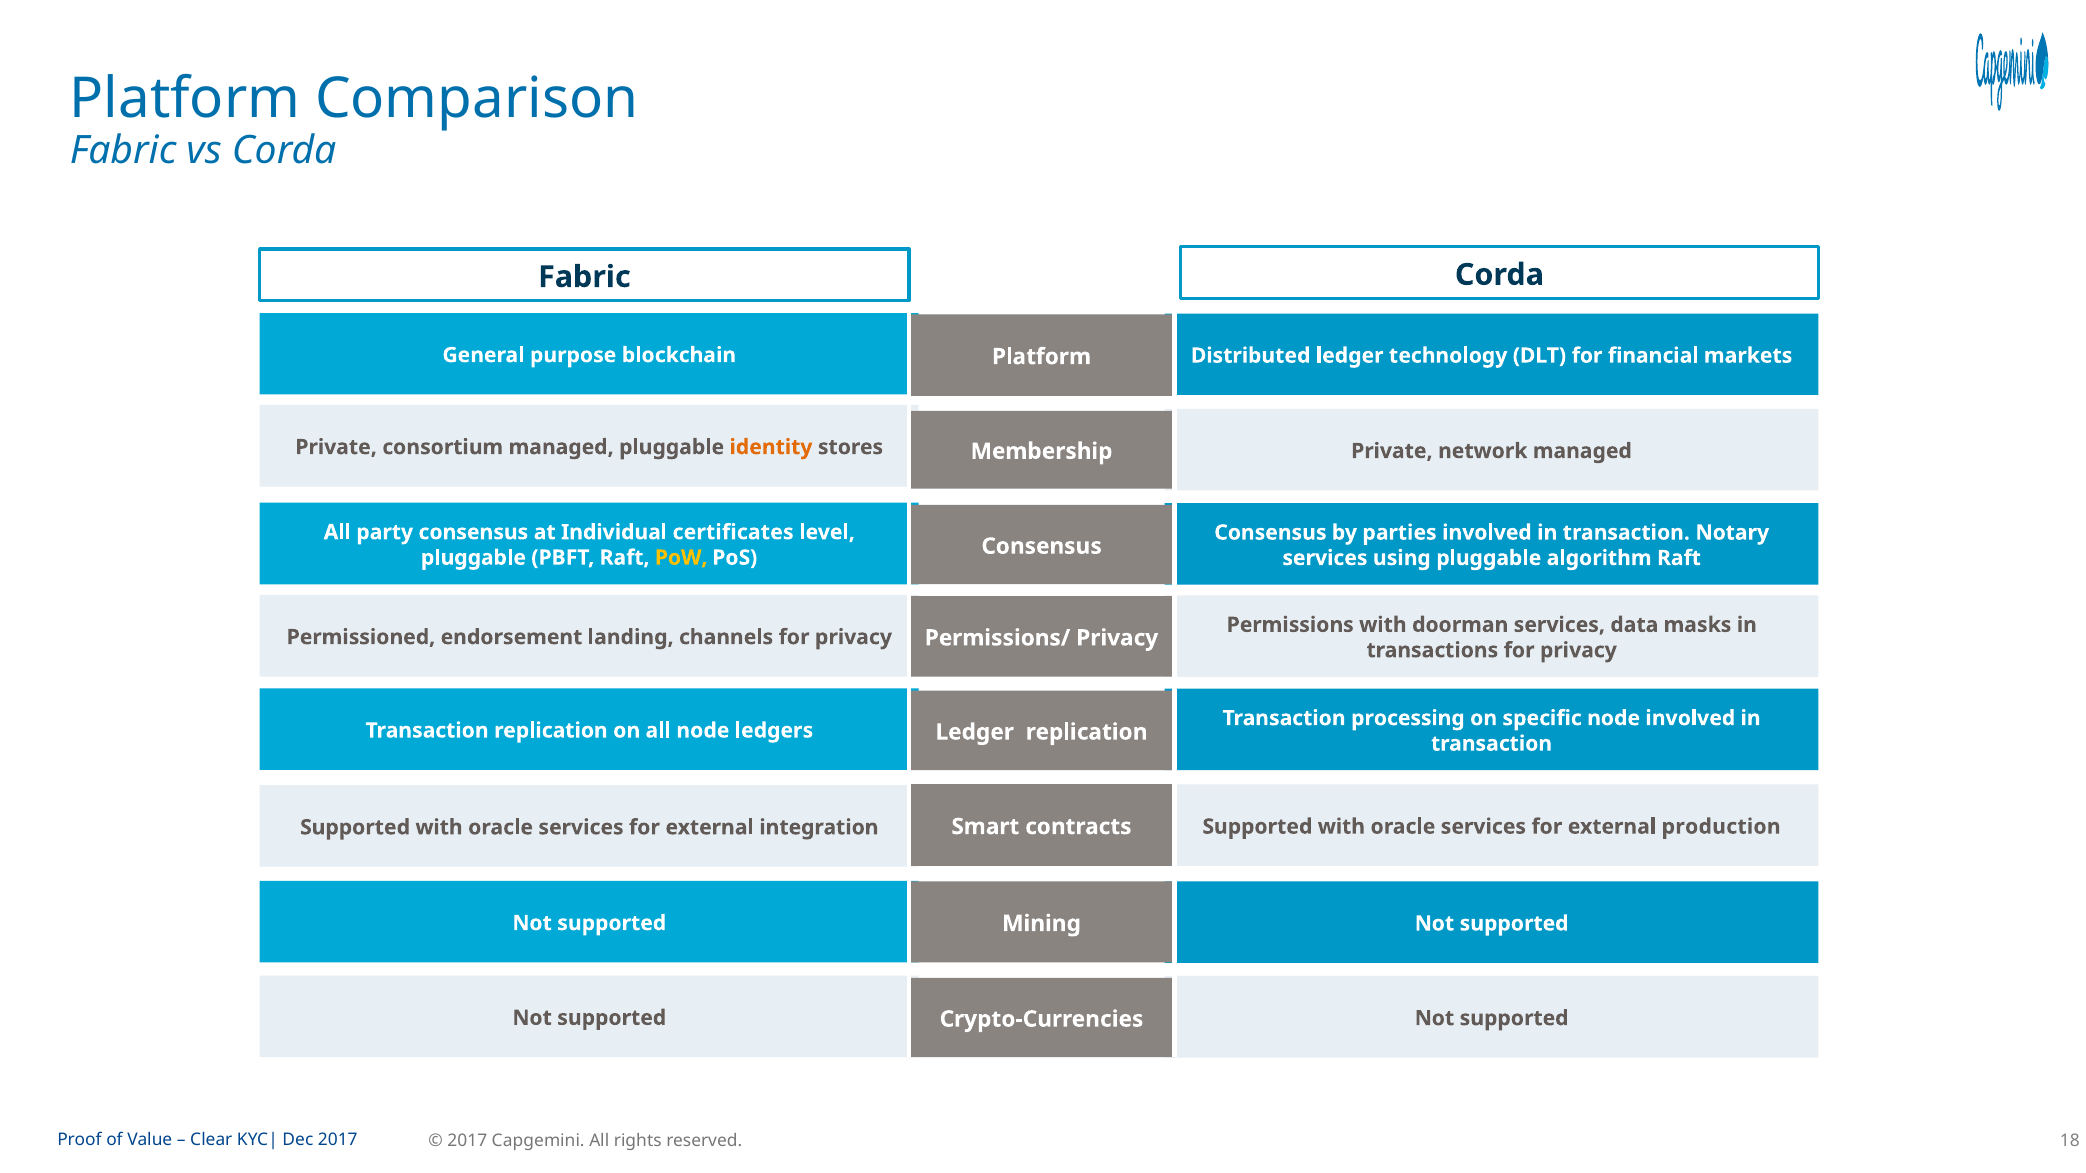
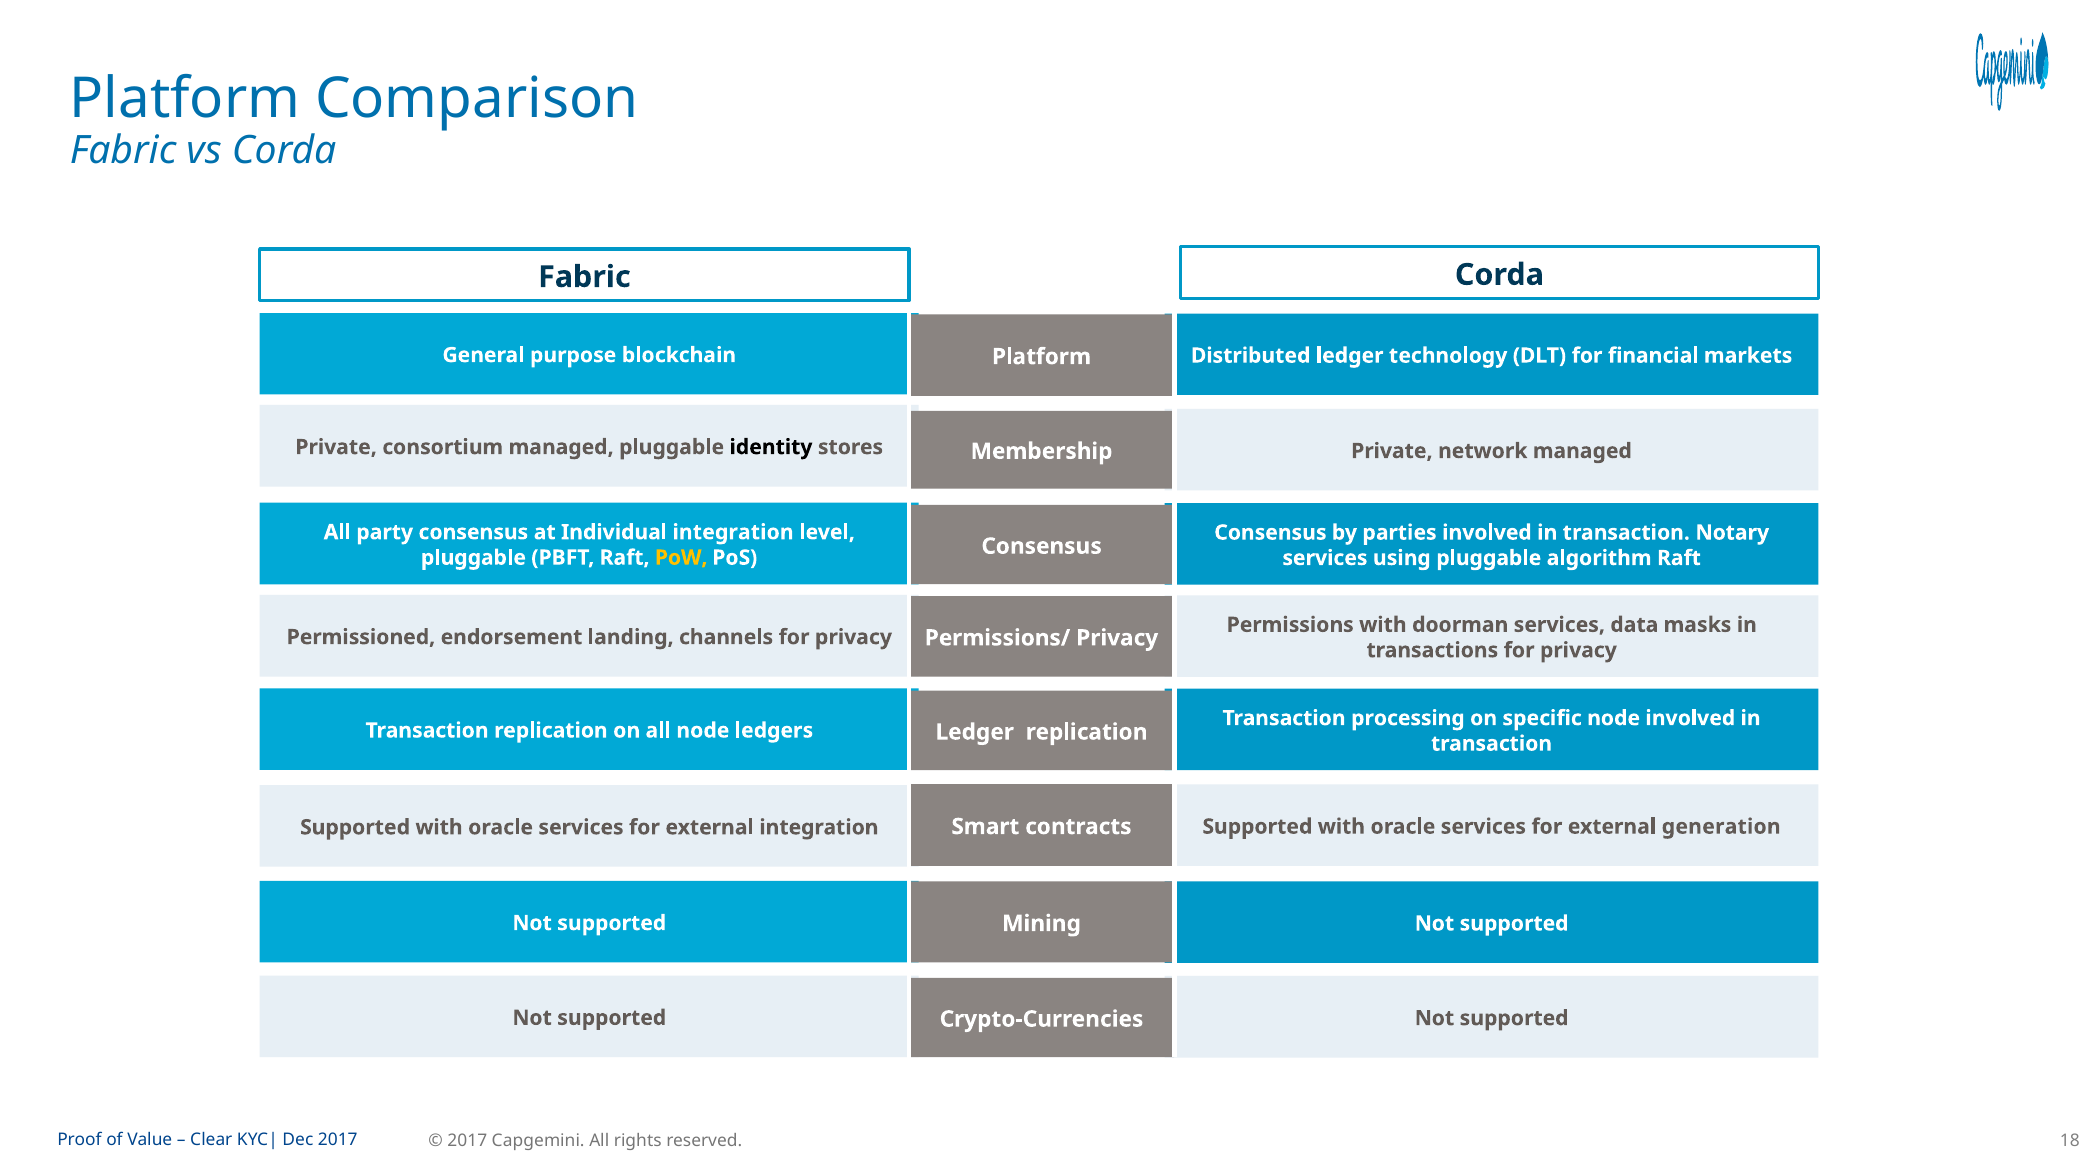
identity colour: orange -> black
Individual certificates: certificates -> integration
production: production -> generation
